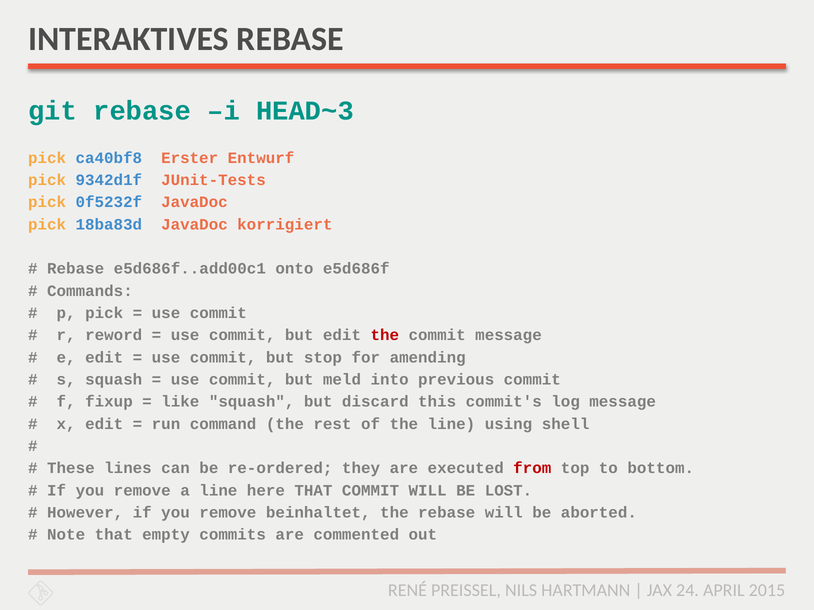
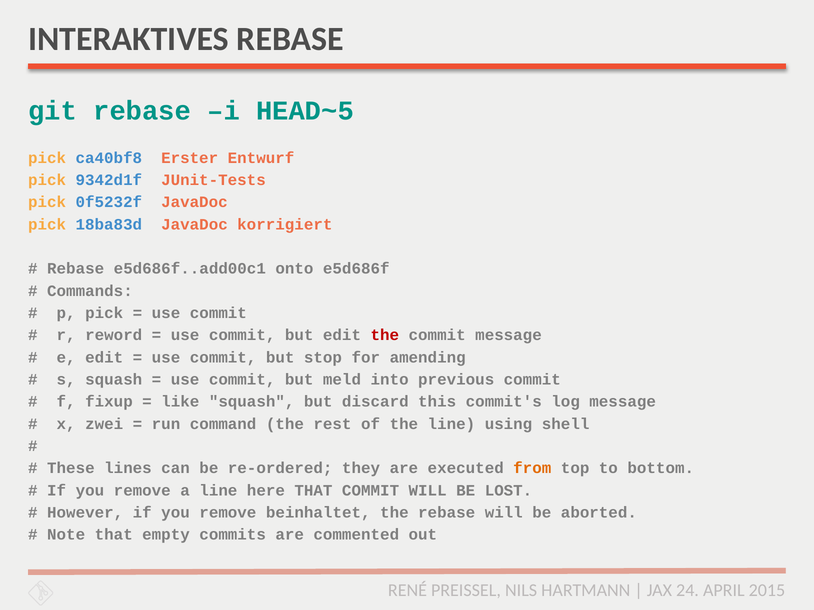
HEAD~3: HEAD~3 -> HEAD~5
x edit: edit -> zwei
from colour: red -> orange
